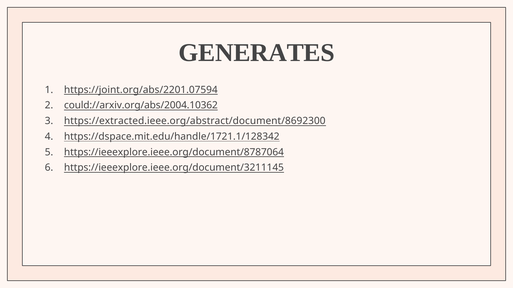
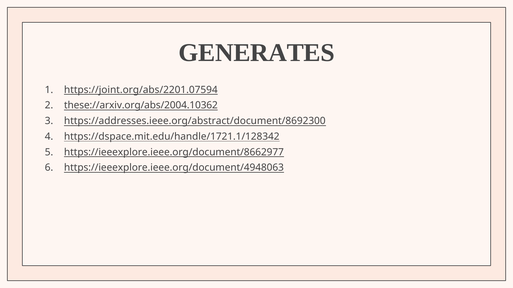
could://arxiv.org/abs/2004.10362: could://arxiv.org/abs/2004.10362 -> these://arxiv.org/abs/2004.10362
https://extracted.ieee.org/abstract/document/8692300: https://extracted.ieee.org/abstract/document/8692300 -> https://addresses.ieee.org/abstract/document/8692300
https://ieeexplore.ieee.org/document/8787064: https://ieeexplore.ieee.org/document/8787064 -> https://ieeexplore.ieee.org/document/8662977
https://ieeexplore.ieee.org/document/3211145: https://ieeexplore.ieee.org/document/3211145 -> https://ieeexplore.ieee.org/document/4948063
